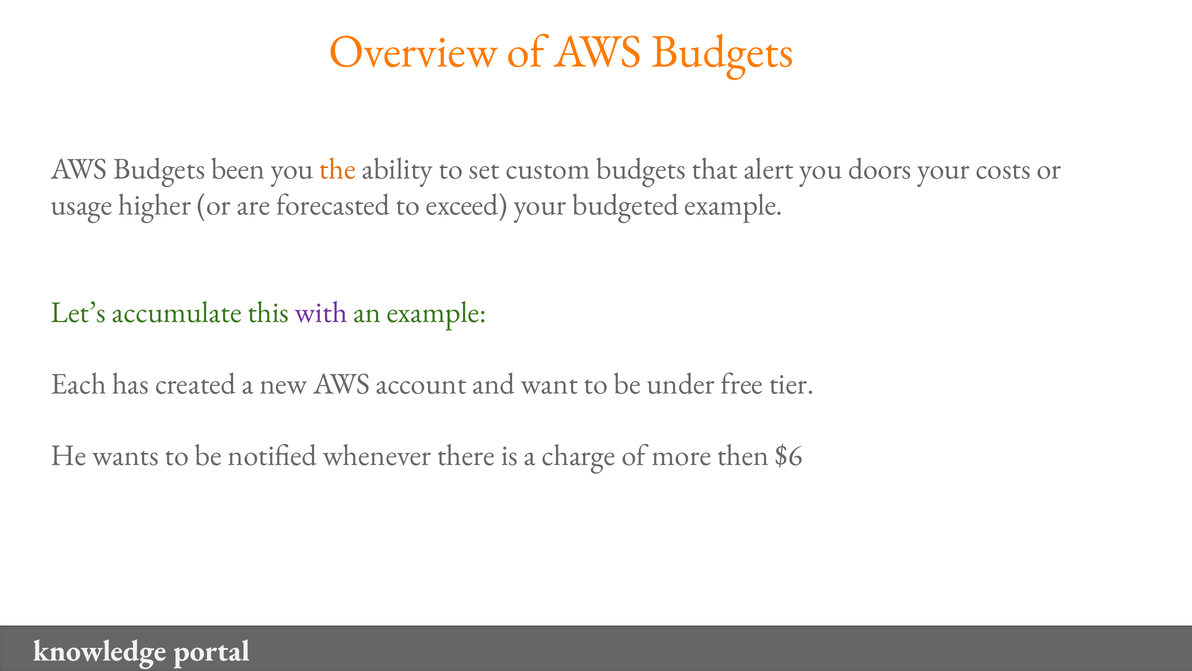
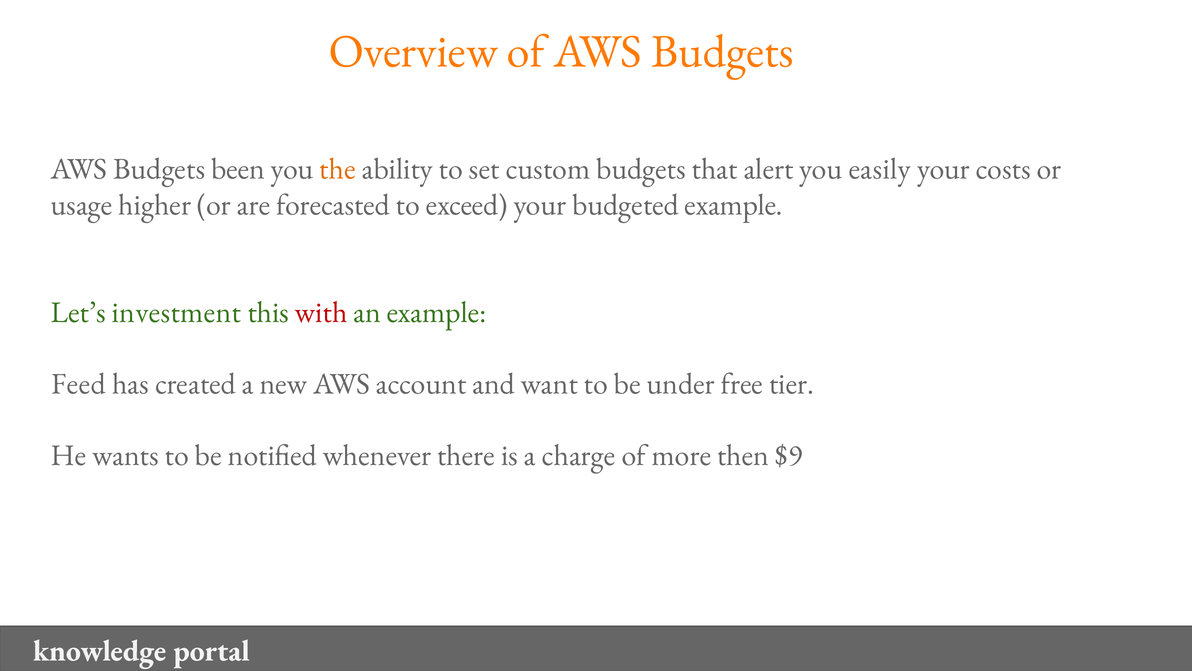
doors: doors -> easily
accumulate: accumulate -> investment
with colour: purple -> red
Each: Each -> Feed
$6: $6 -> $9
